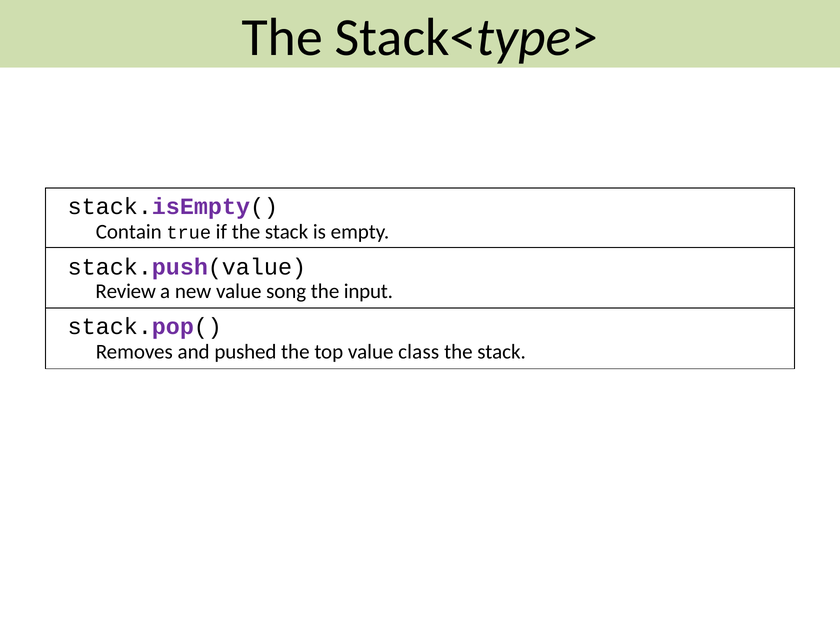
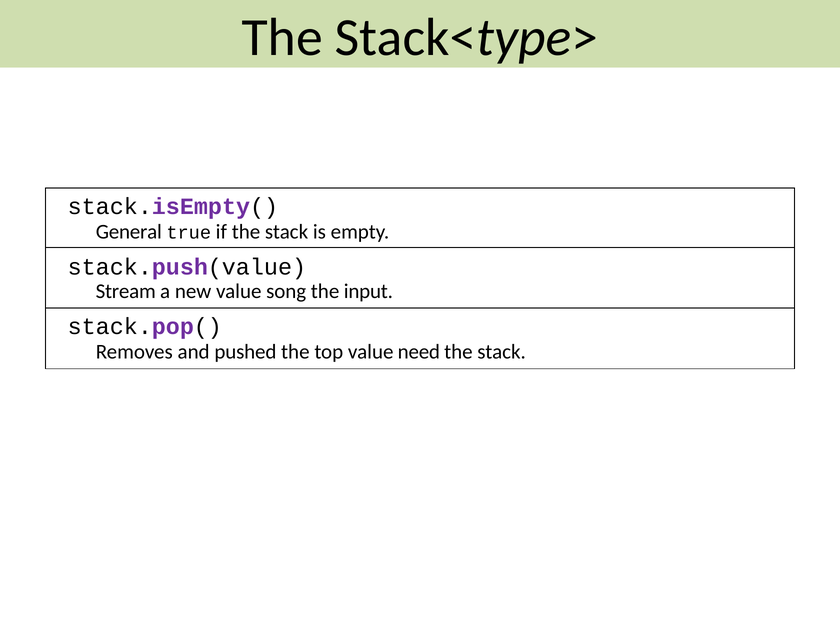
Contain: Contain -> General
Review: Review -> Stream
class: class -> need
